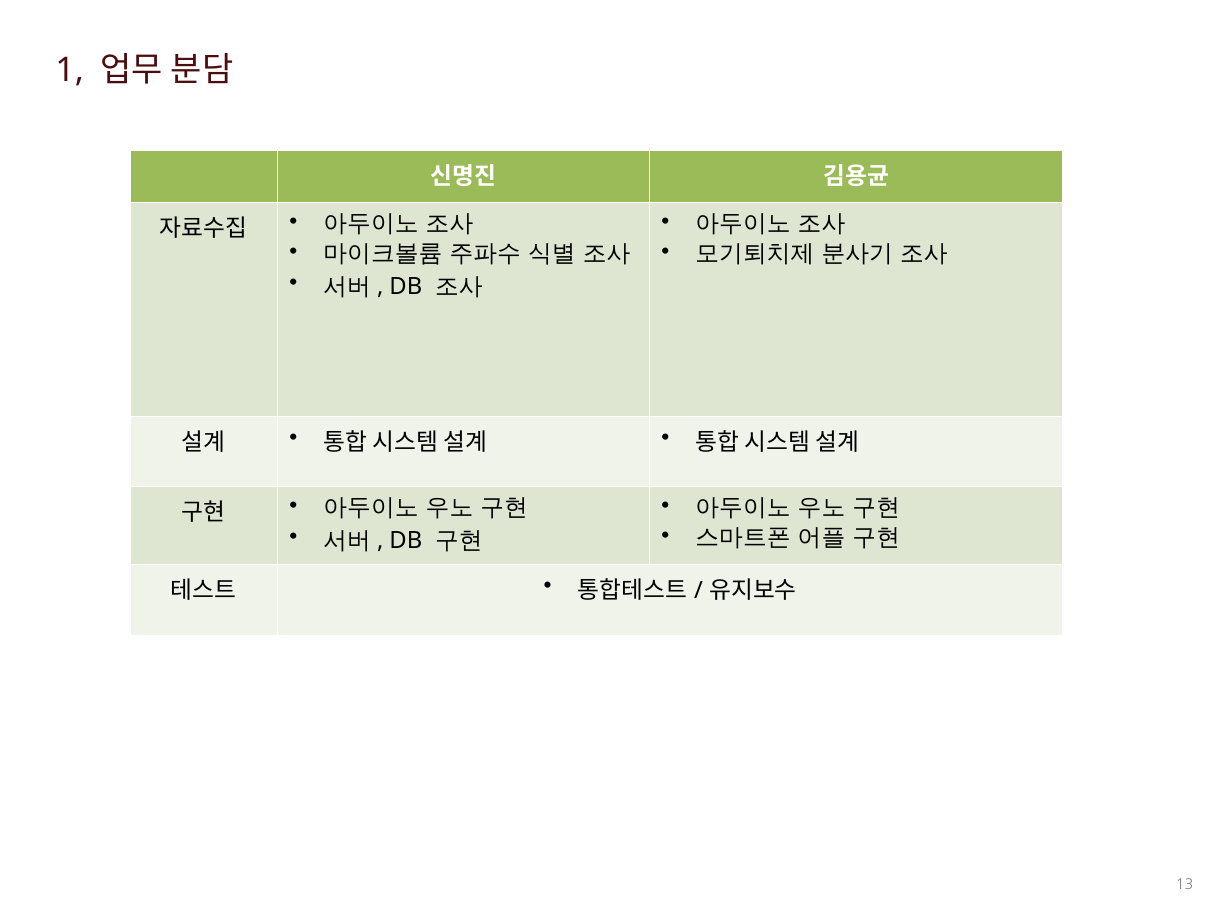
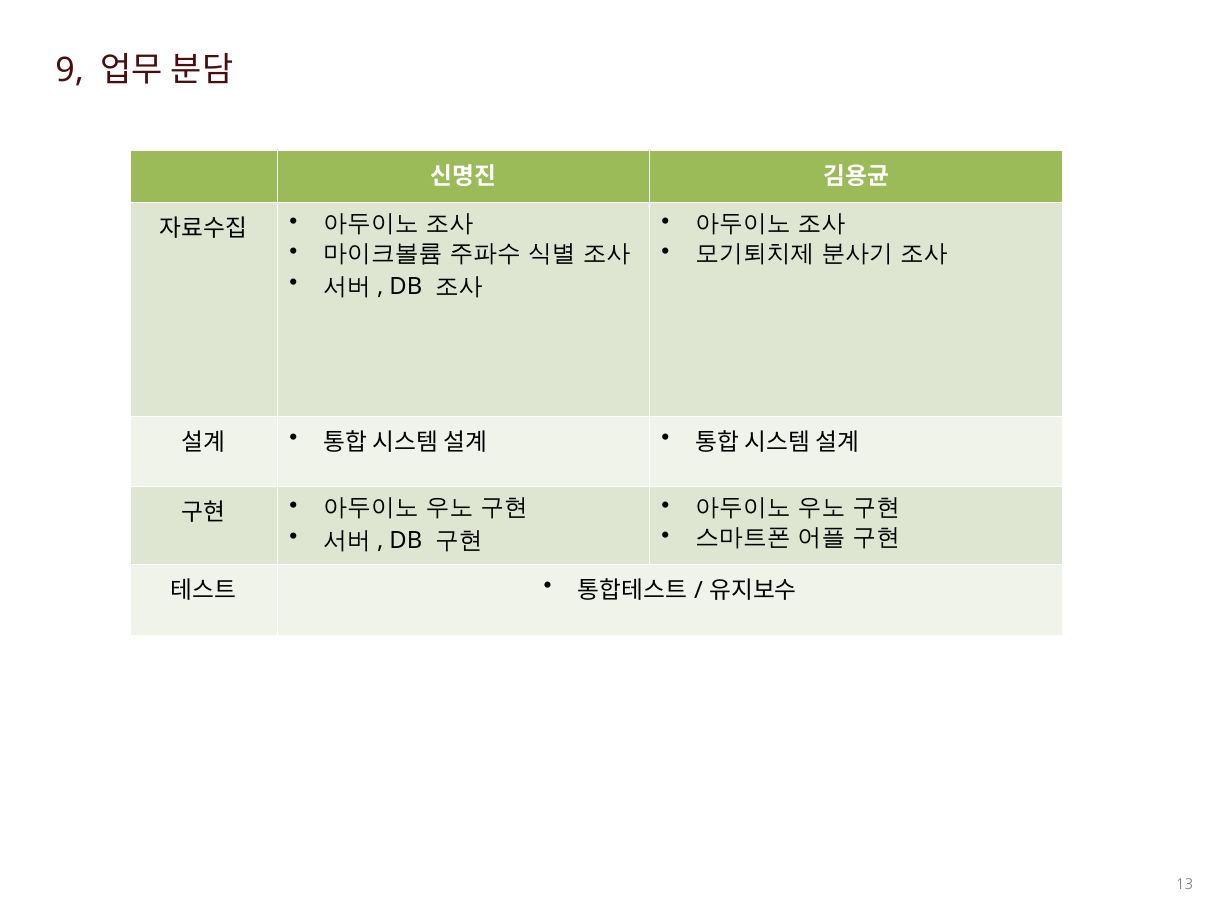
1: 1 -> 9
